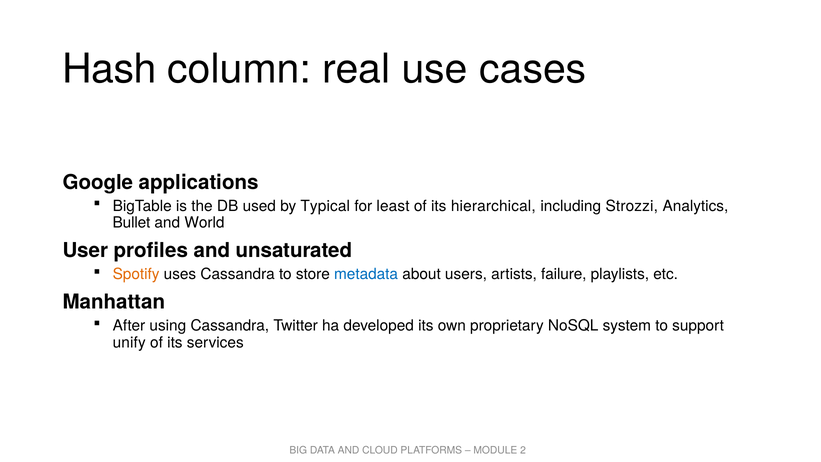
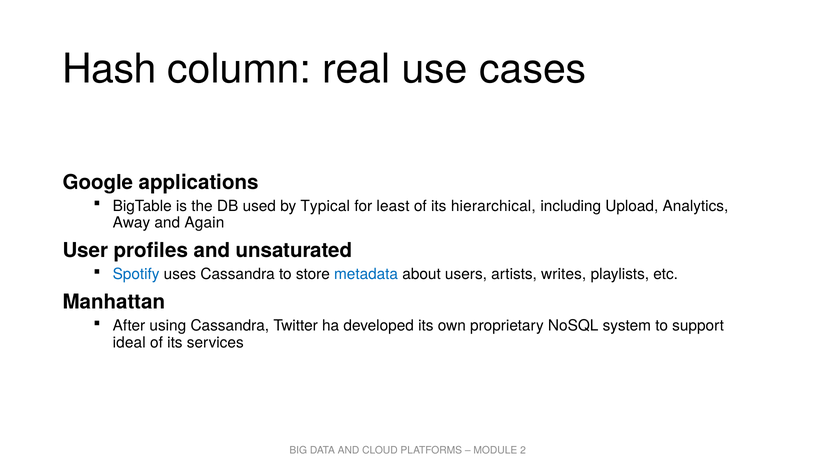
Strozzi: Strozzi -> Upload
Bullet: Bullet -> Away
World: World -> Again
Spotify colour: orange -> blue
failure: failure -> writes
unify: unify -> ideal
